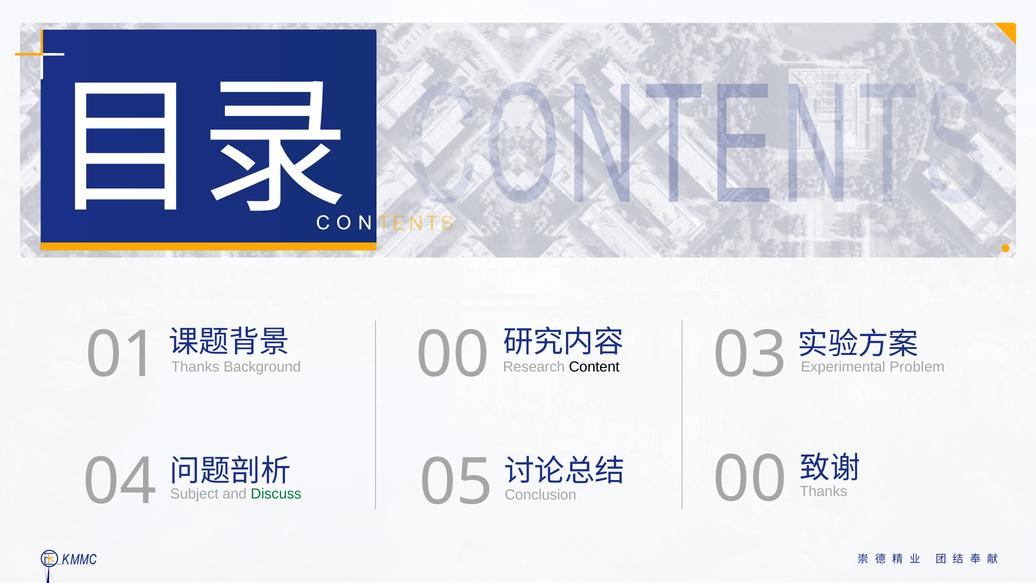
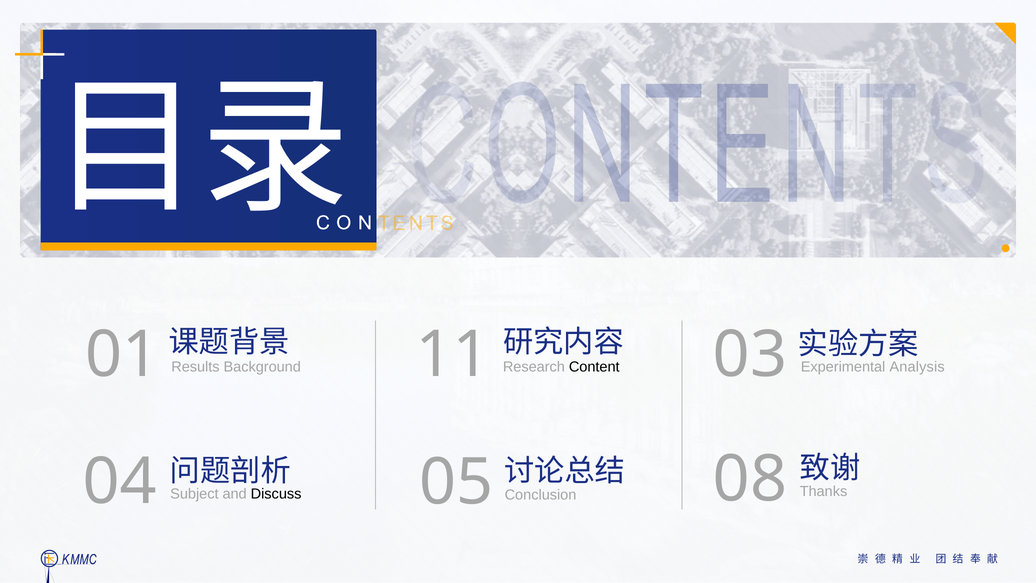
01 Thanks: Thanks -> Results
Background 00: 00 -> 11
Problem: Problem -> Analysis
Discuss colour: green -> black
Conclusion 00: 00 -> 08
